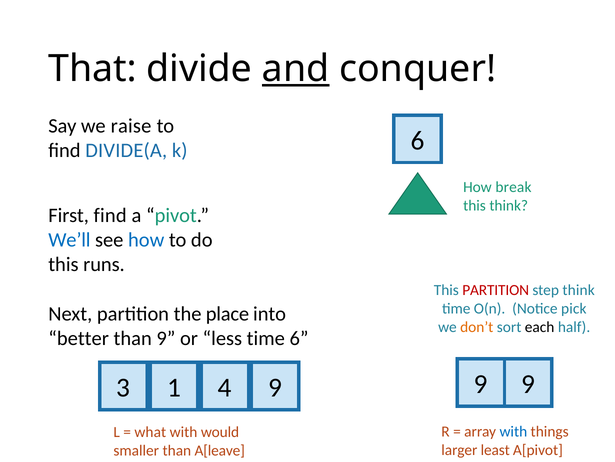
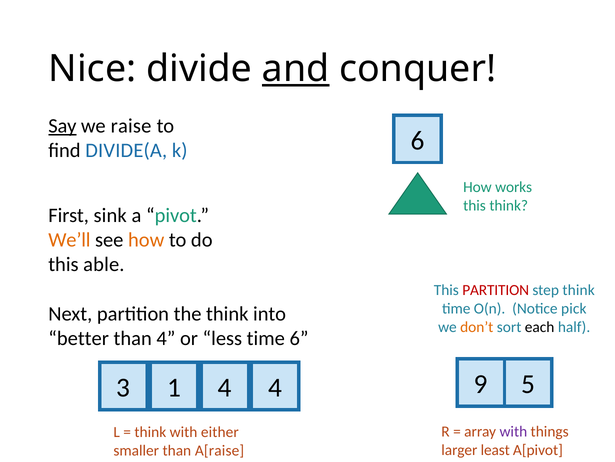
That: That -> Nice
Say underline: none -> present
break: break -> works
First find: find -> sink
We’ll colour: blue -> orange
how at (146, 240) colour: blue -> orange
runs: runs -> able
the place: place -> think
than 9: 9 -> 4
9 9: 9 -> 5
4 9: 9 -> 4
with at (513, 431) colour: blue -> purple
what at (150, 432): what -> think
would: would -> either
A[leave: A[leave -> A[raise
